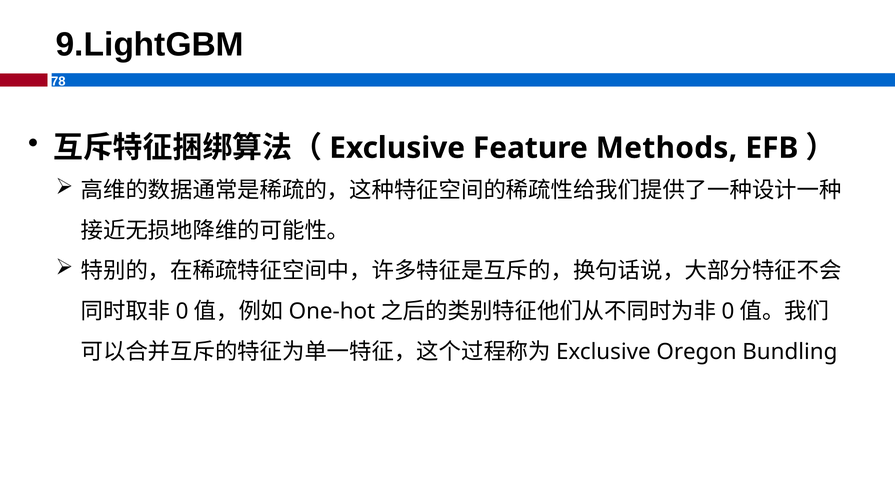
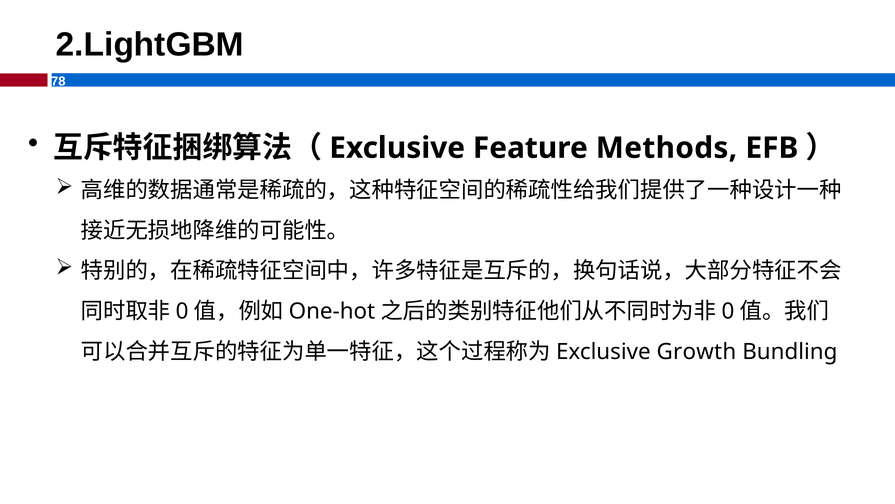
9.LightGBM: 9.LightGBM -> 2.LightGBM
Oregon: Oregon -> Growth
